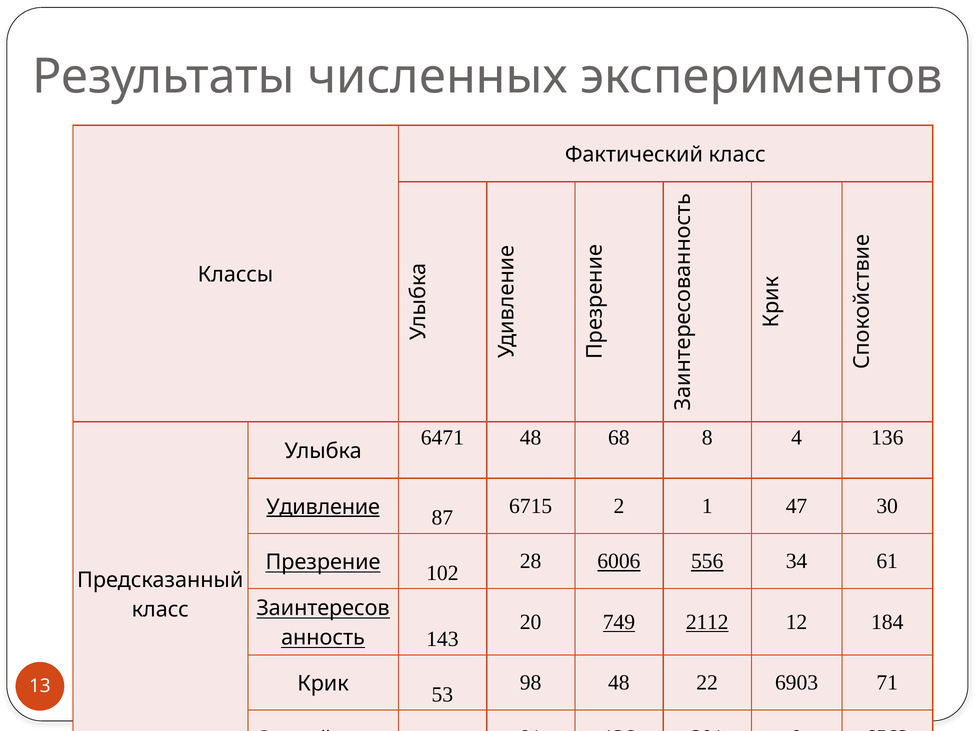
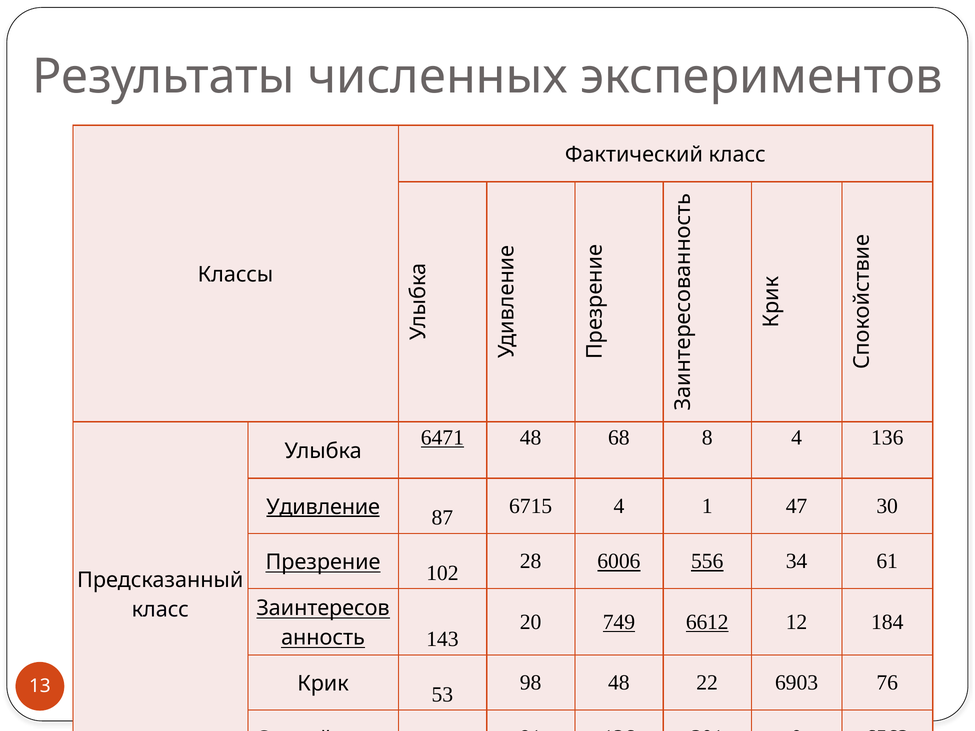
6471 underline: none -> present
6715 2: 2 -> 4
2112: 2112 -> 6612
71: 71 -> 76
